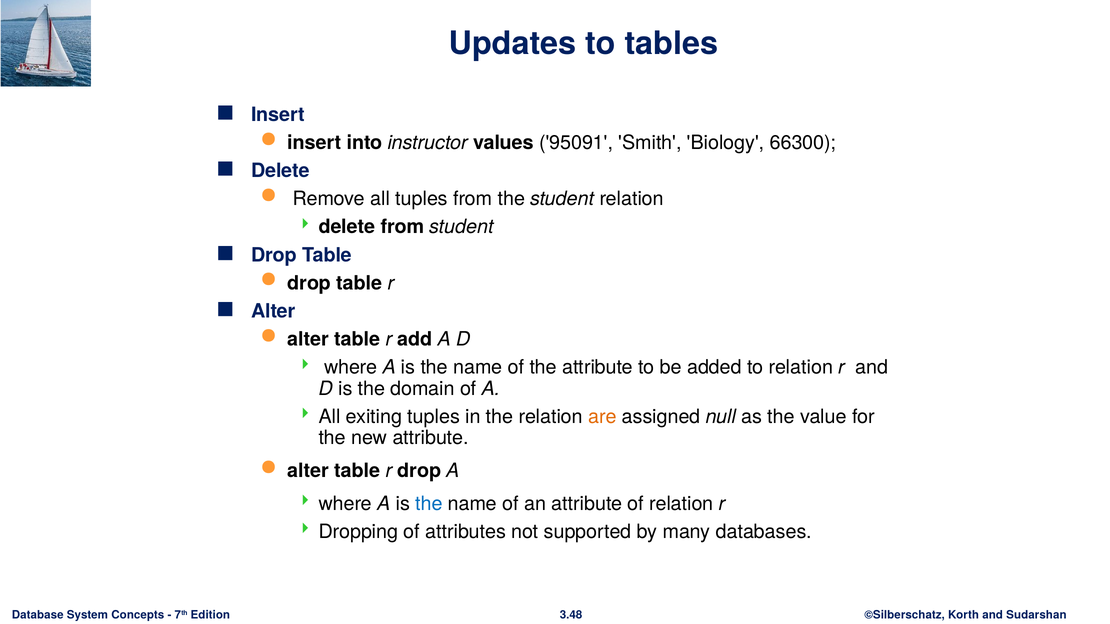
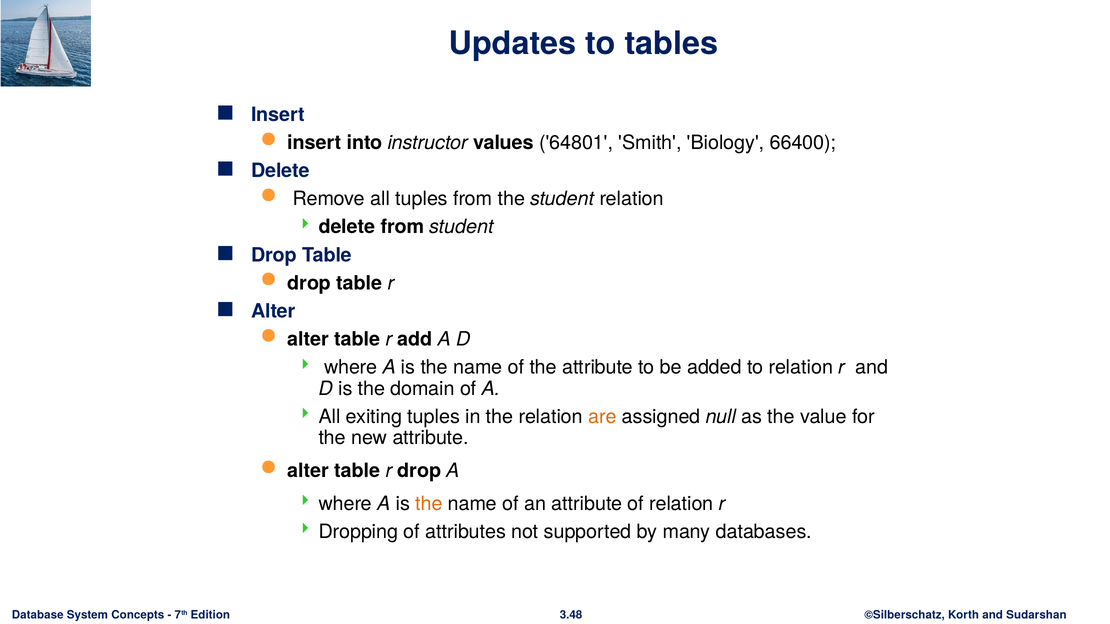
95091: 95091 -> 64801
66300: 66300 -> 66400
the at (429, 504) colour: blue -> orange
